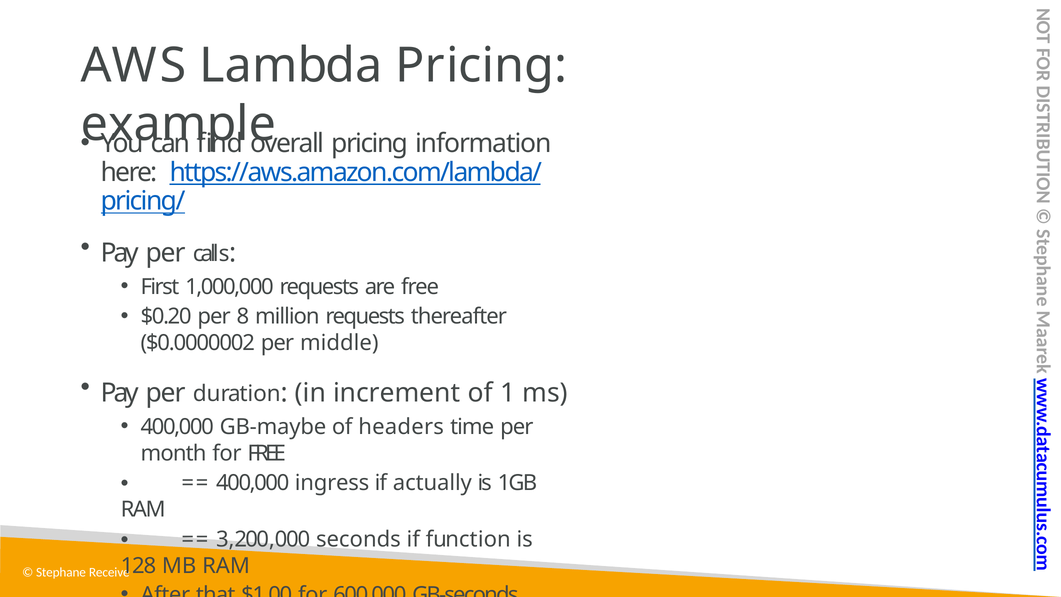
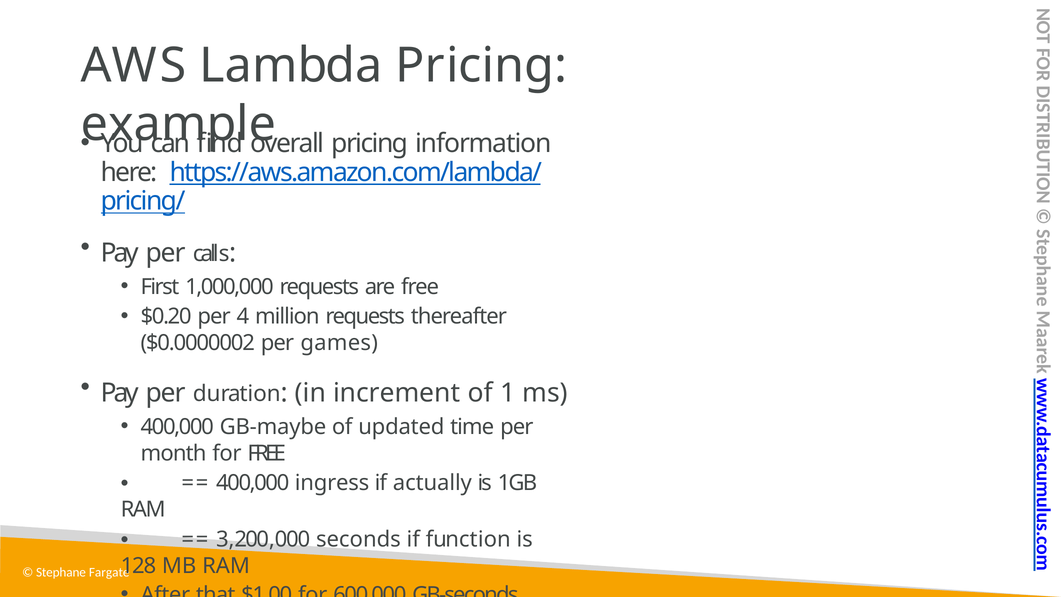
8: 8 -> 4
middle: middle -> games
headers: headers -> updated
Receive: Receive -> Fargate
